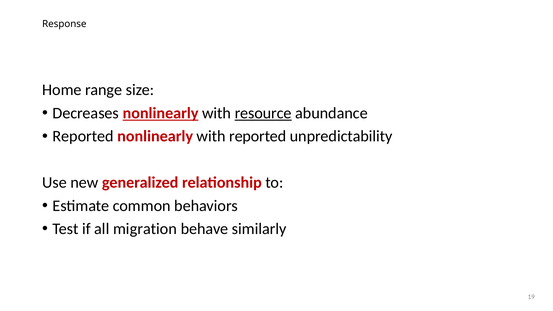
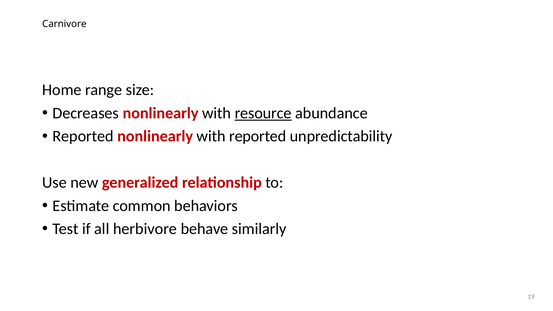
Response: Response -> Carnivore
nonlinearly at (161, 113) underline: present -> none
migration: migration -> herbivore
